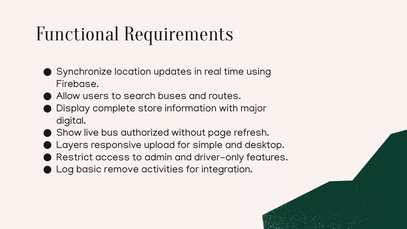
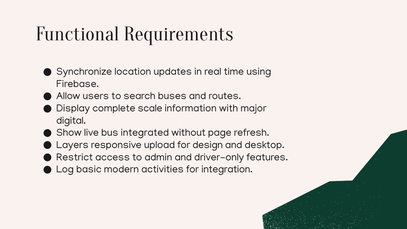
store: store -> scale
authorized: authorized -> integrated
simple: simple -> design
remove: remove -> modern
